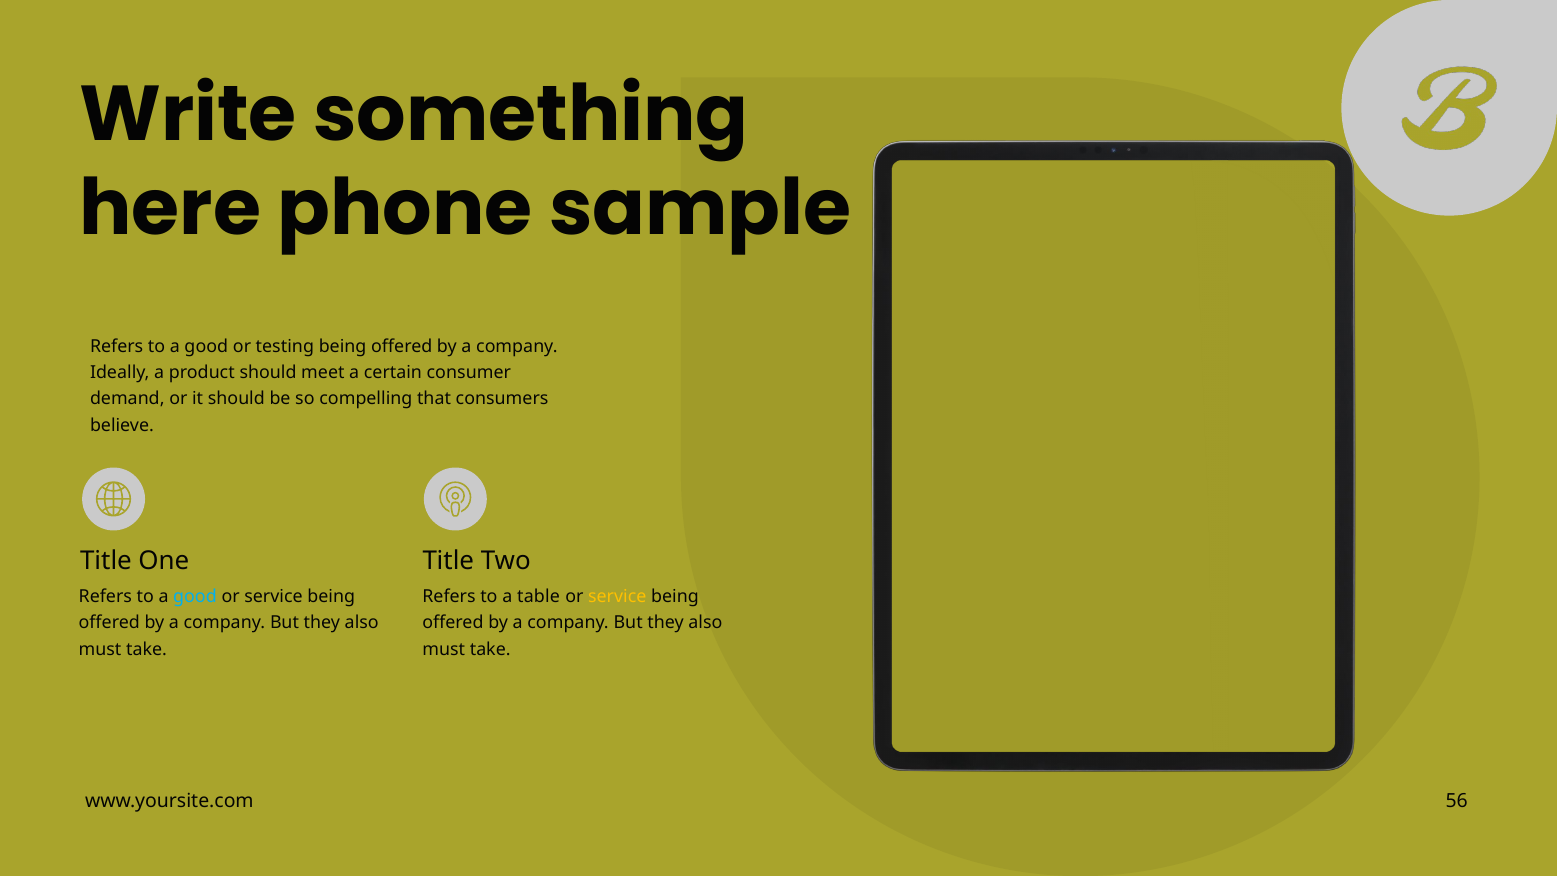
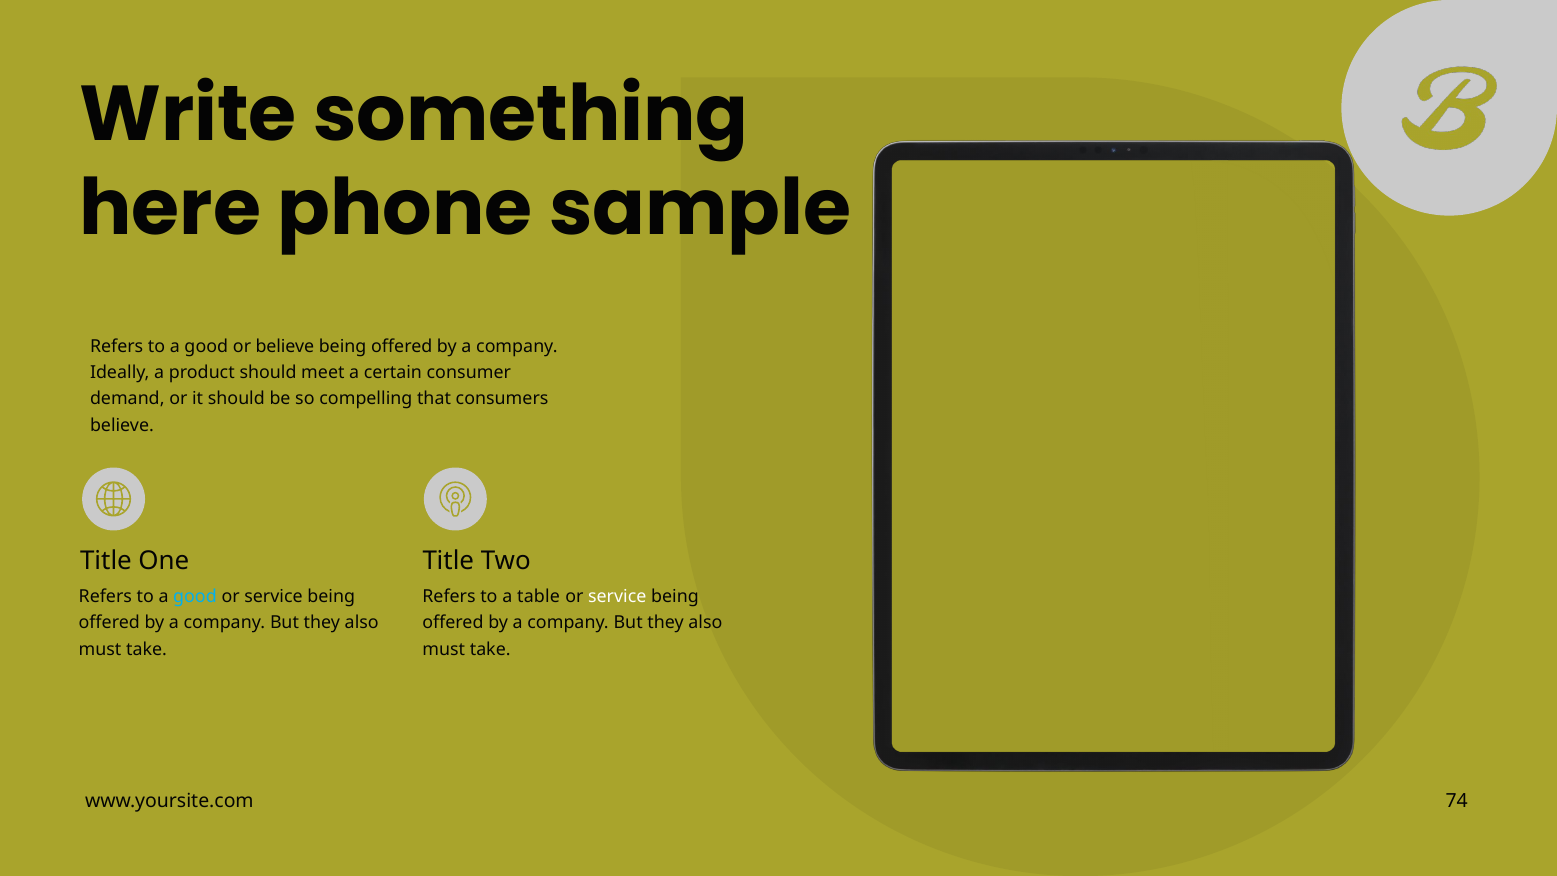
or testing: testing -> believe
service at (617, 597) colour: yellow -> white
56: 56 -> 74
